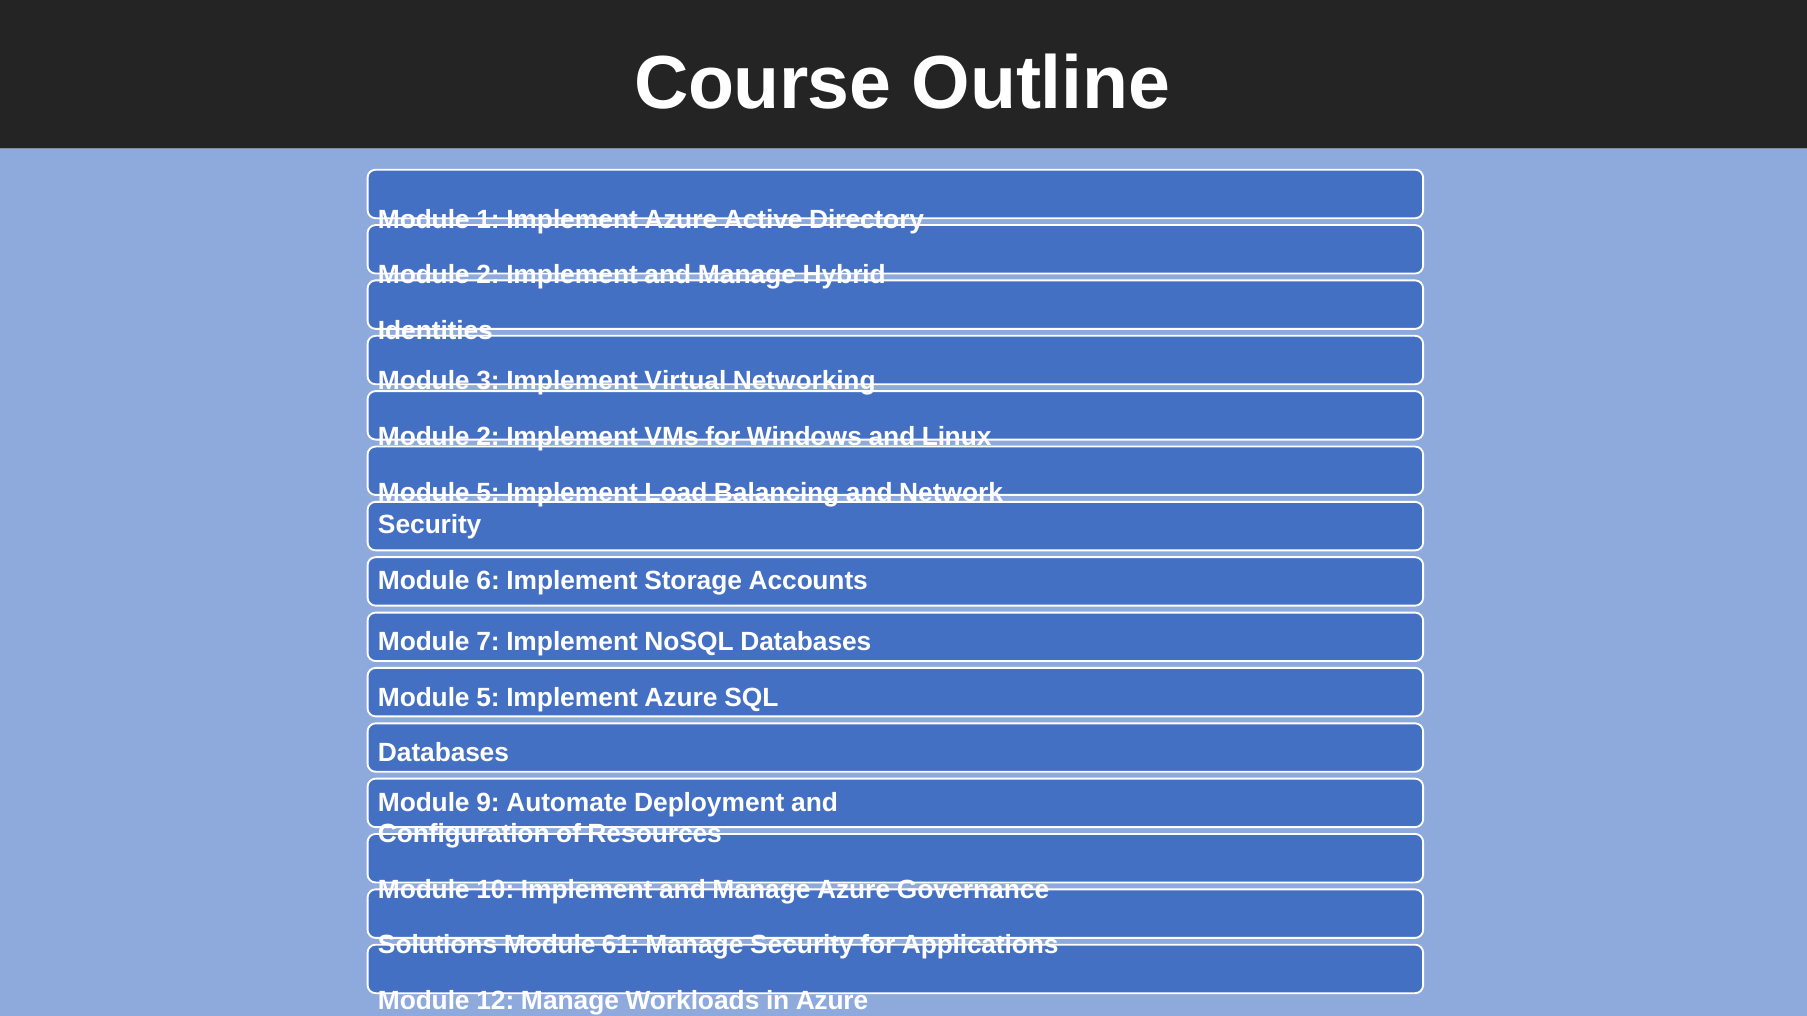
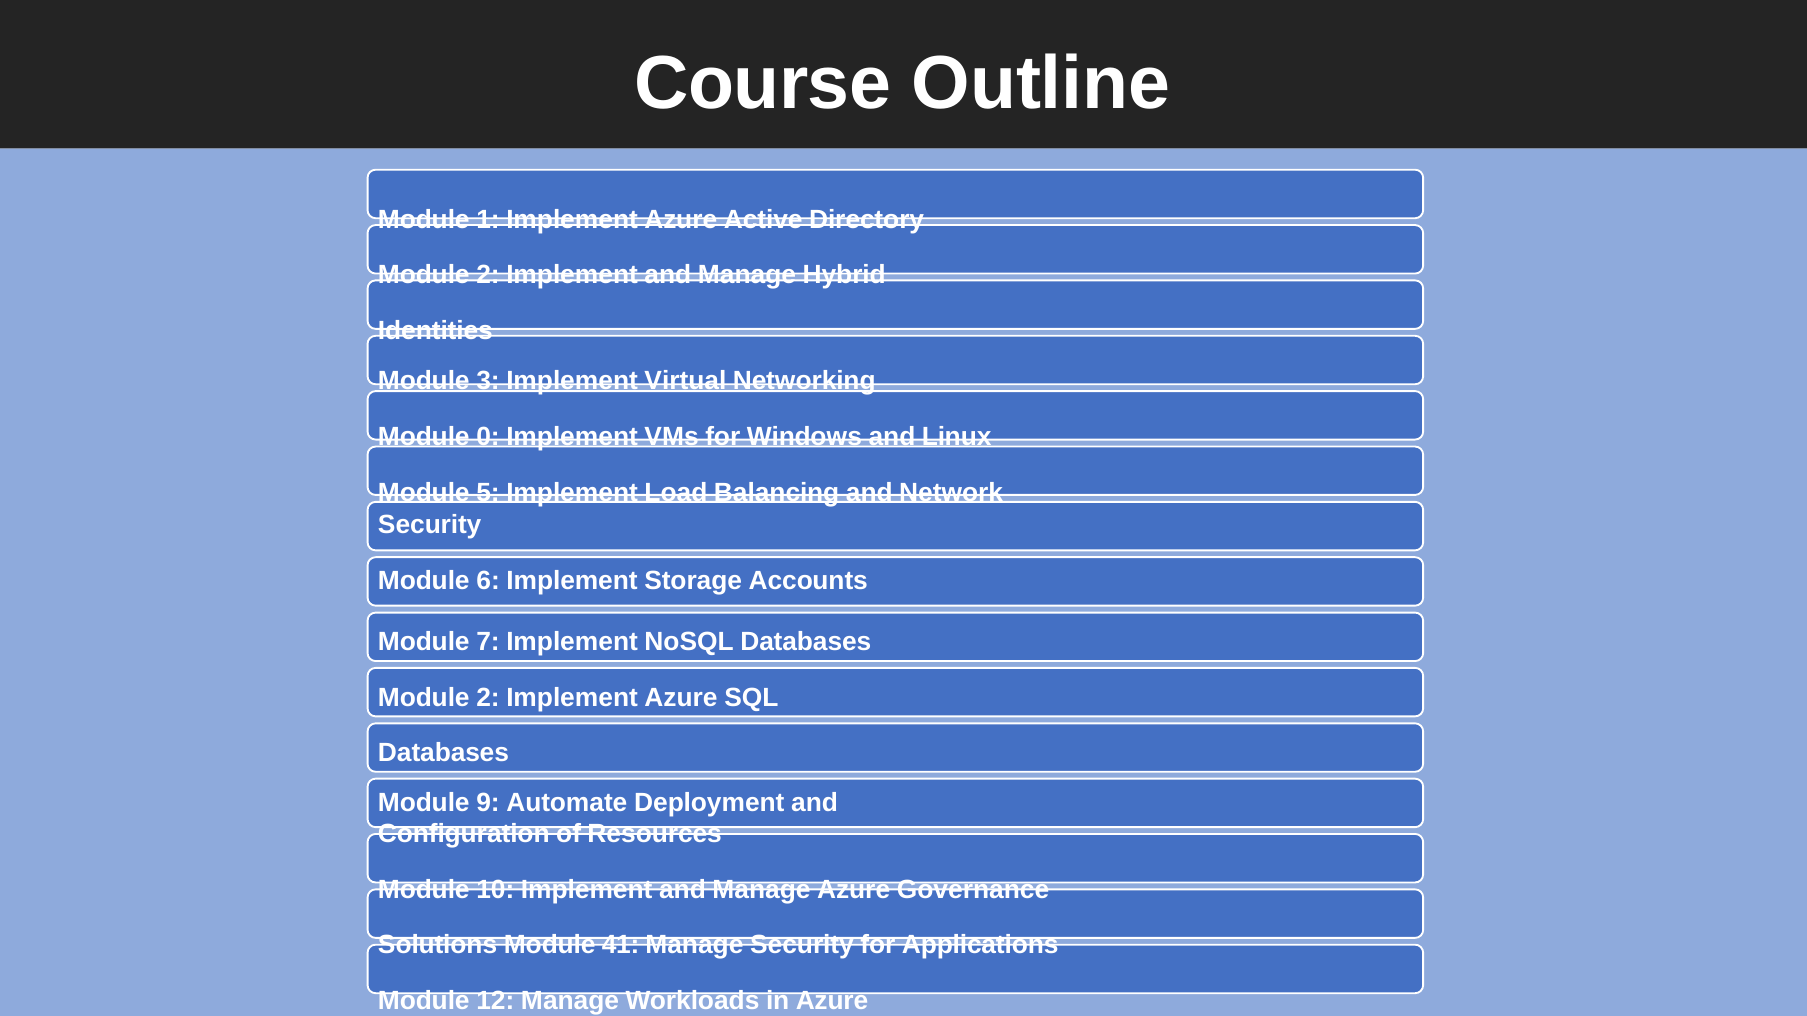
2 at (488, 437): 2 -> 0
5 at (488, 698): 5 -> 2
61: 61 -> 41
